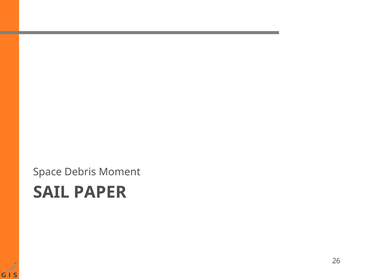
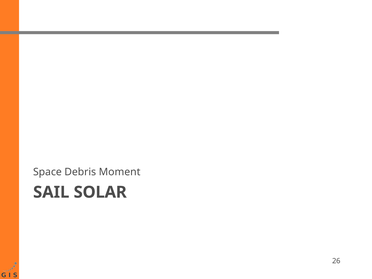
PAPER: PAPER -> SOLAR
